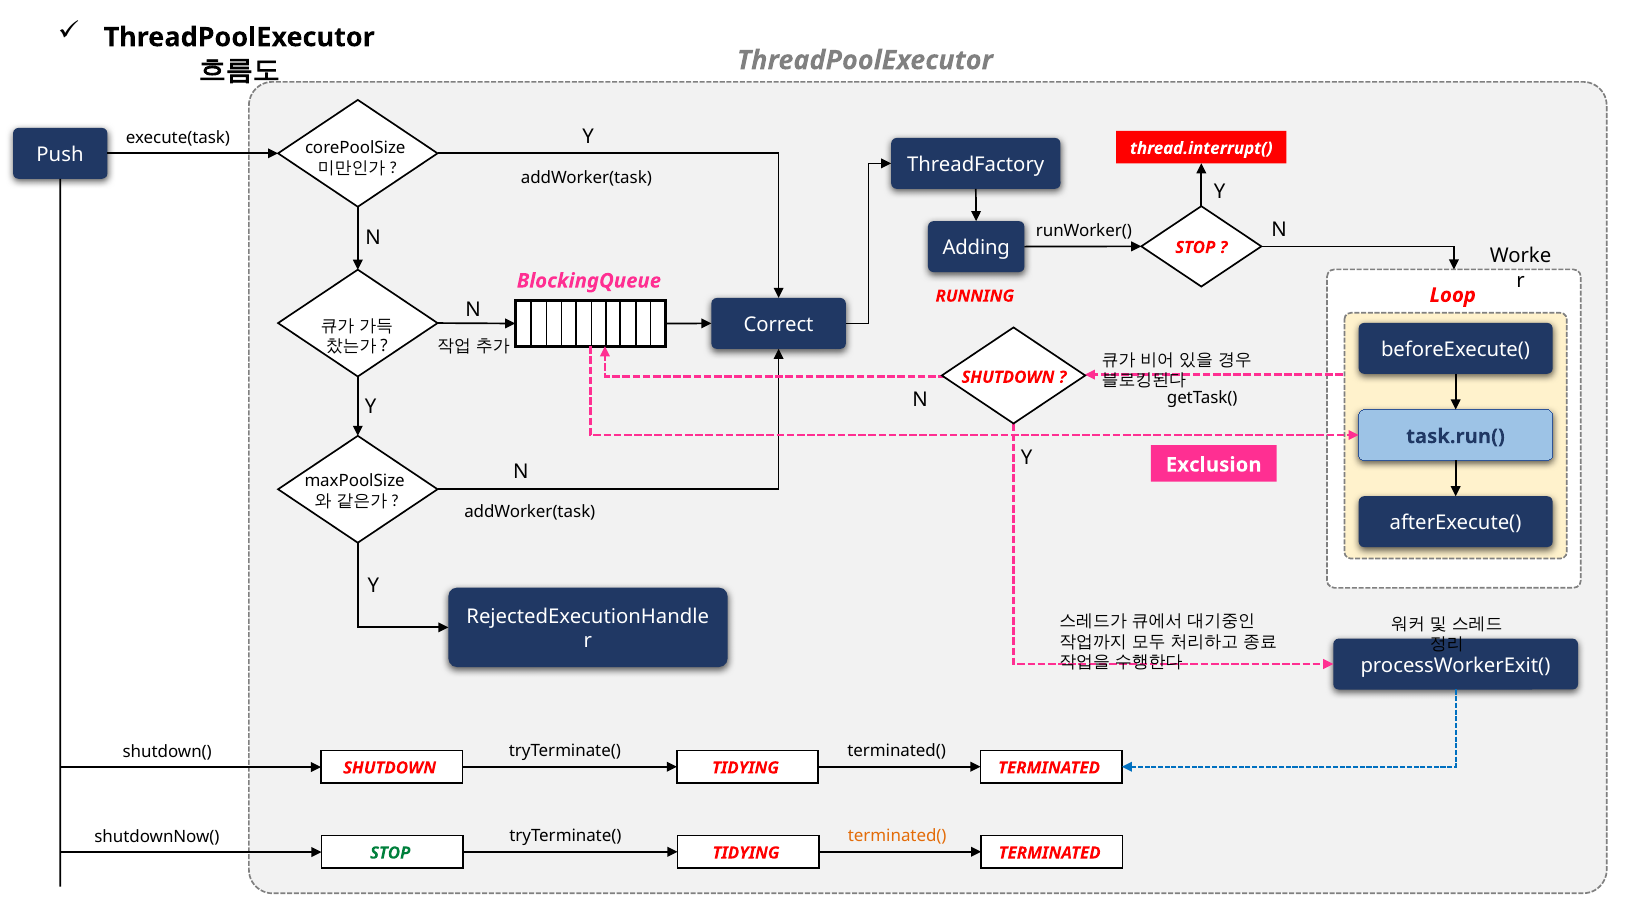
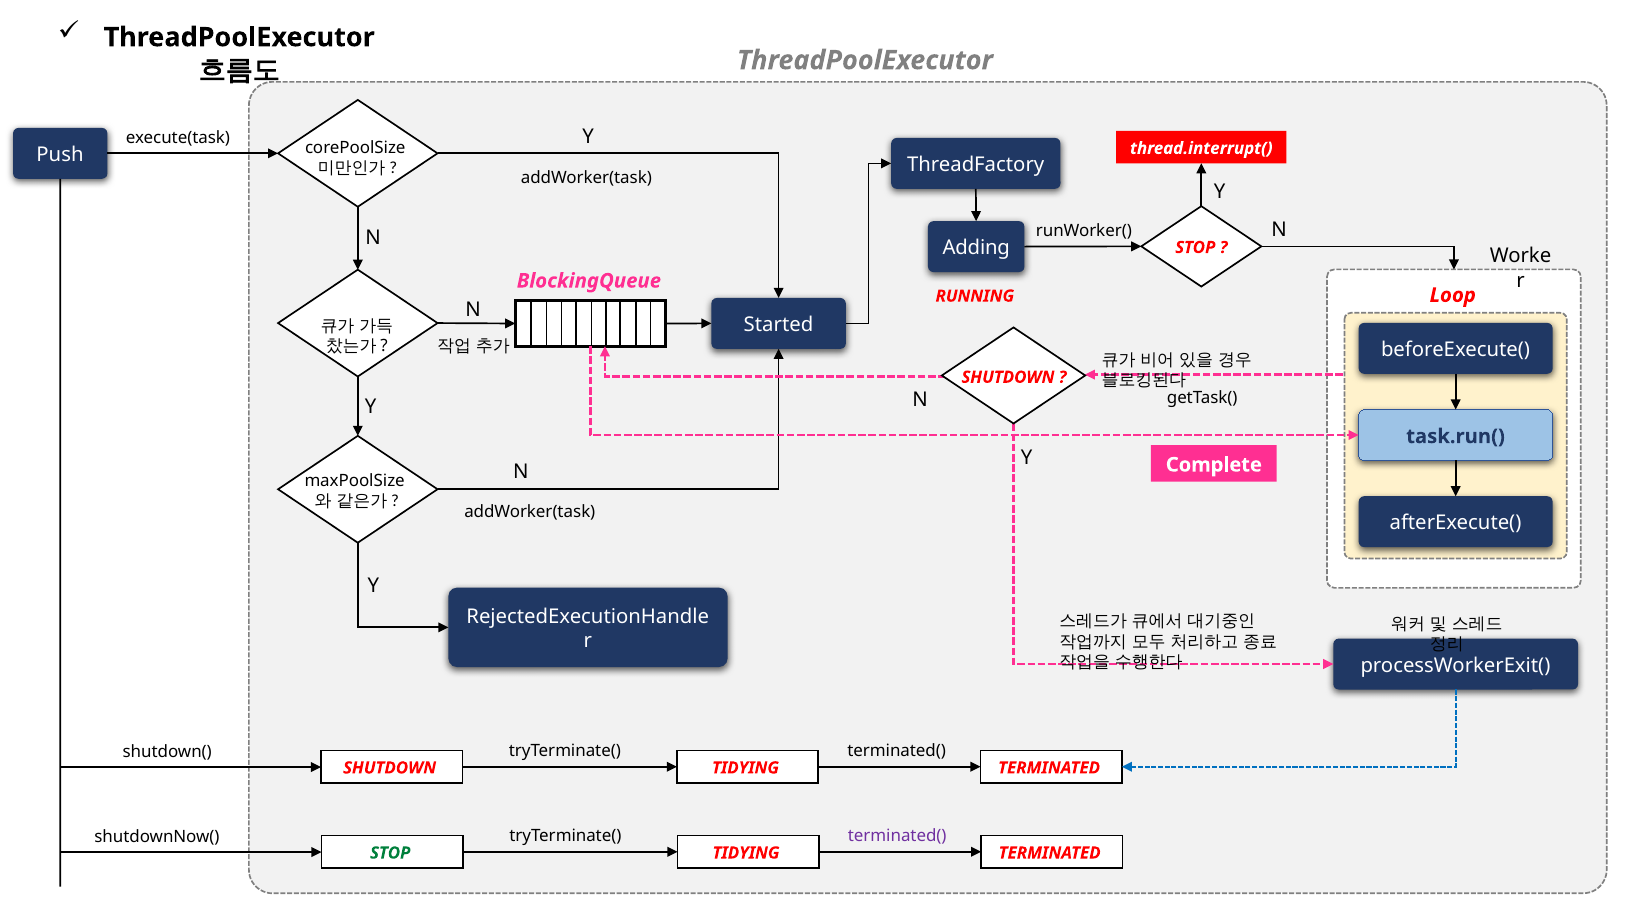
Correct: Correct -> Started
Exclusion: Exclusion -> Complete
terminated( at (897, 836) colour: orange -> purple
